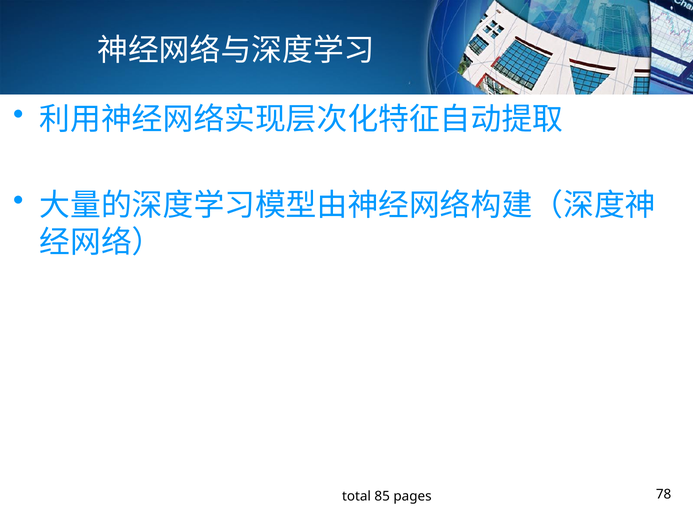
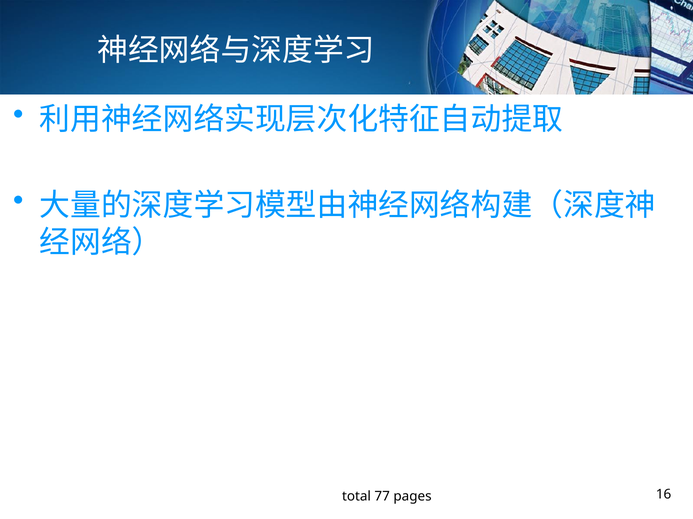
85: 85 -> 77
78: 78 -> 16
